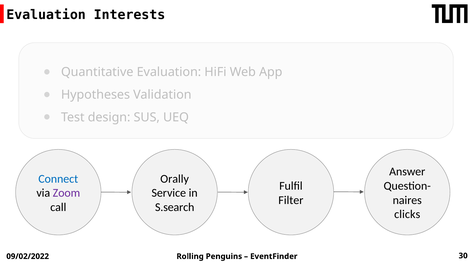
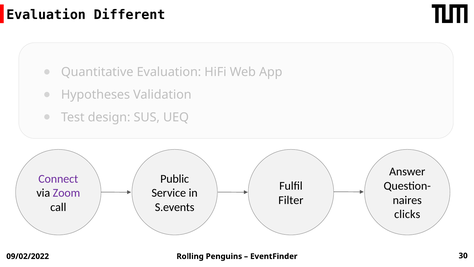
Interests: Interests -> Different
Connect colour: blue -> purple
Orally: Orally -> Public
S.search: S.search -> S.events
